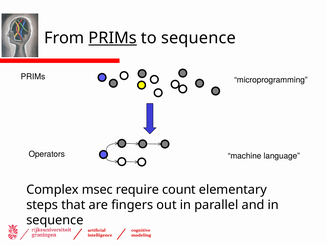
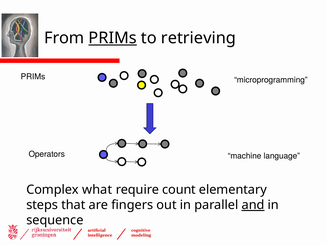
to sequence: sequence -> retrieving
msec: msec -> what
and underline: none -> present
